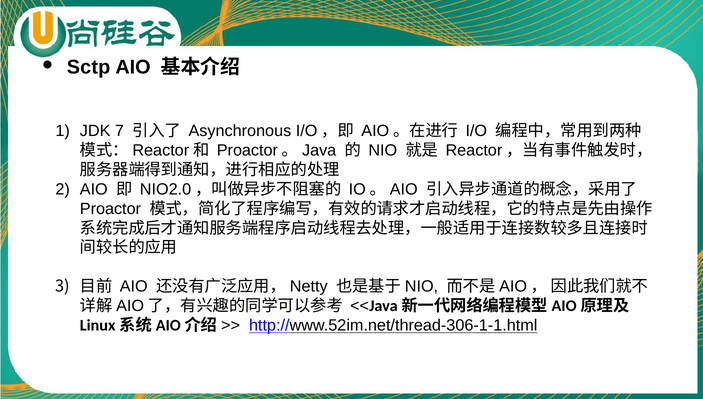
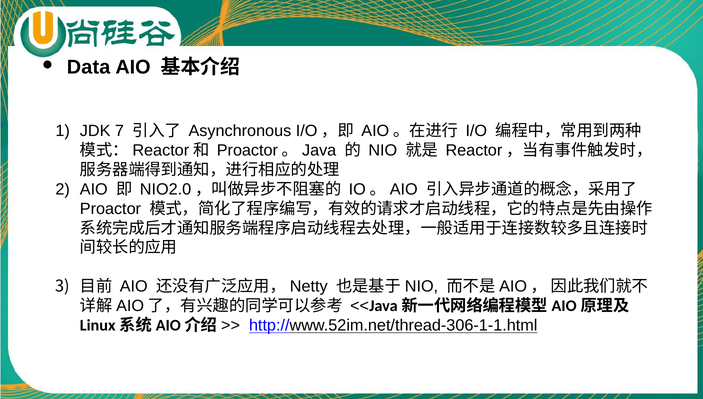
Sctp: Sctp -> Data
